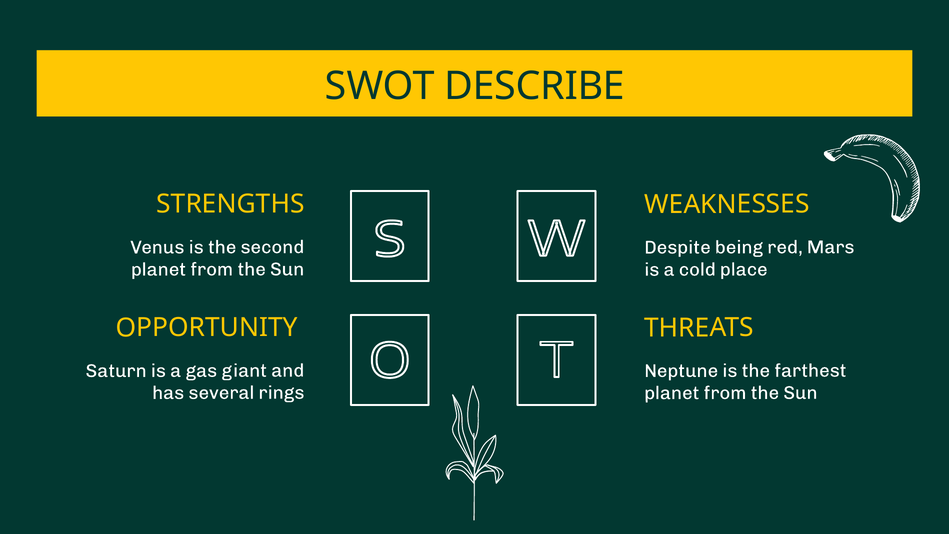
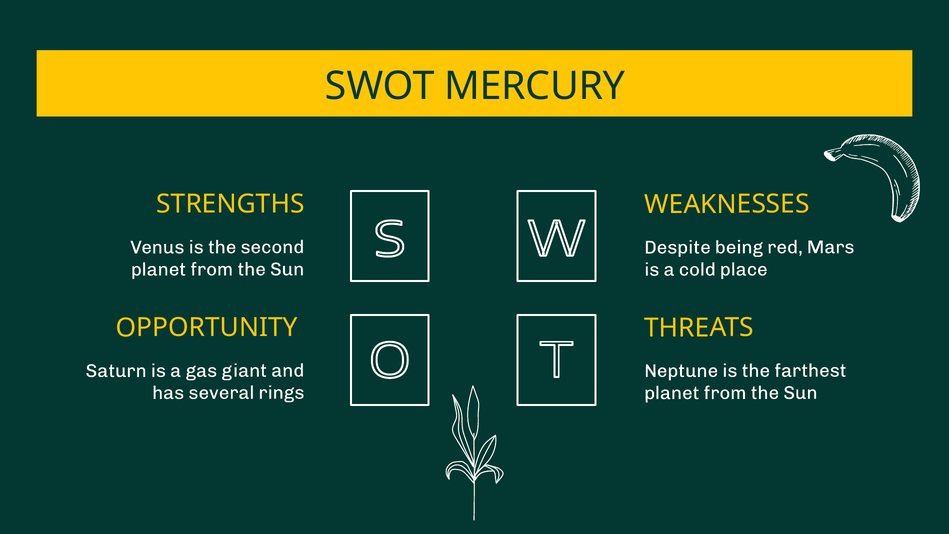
DESCRIBE: DESCRIBE -> MERCURY
